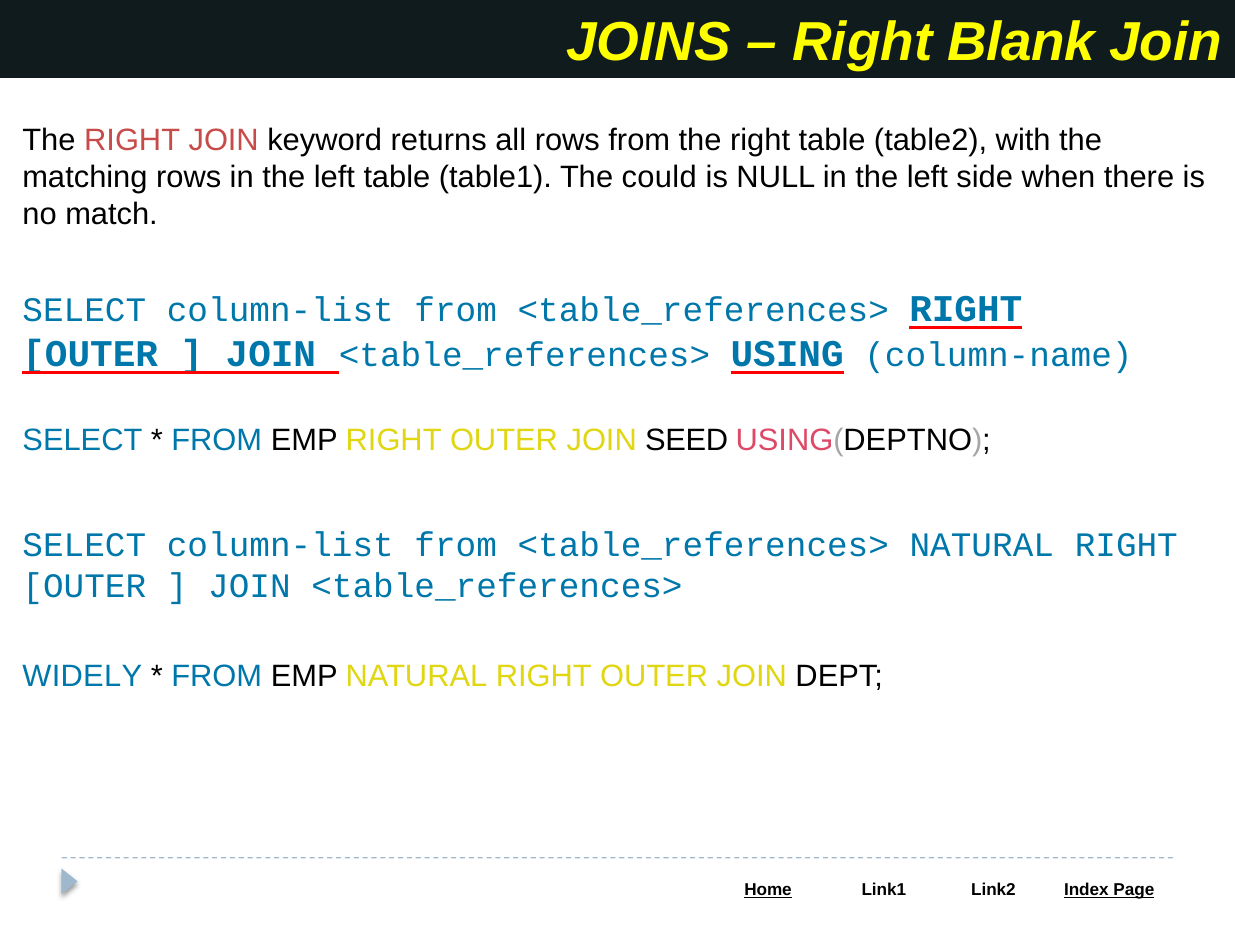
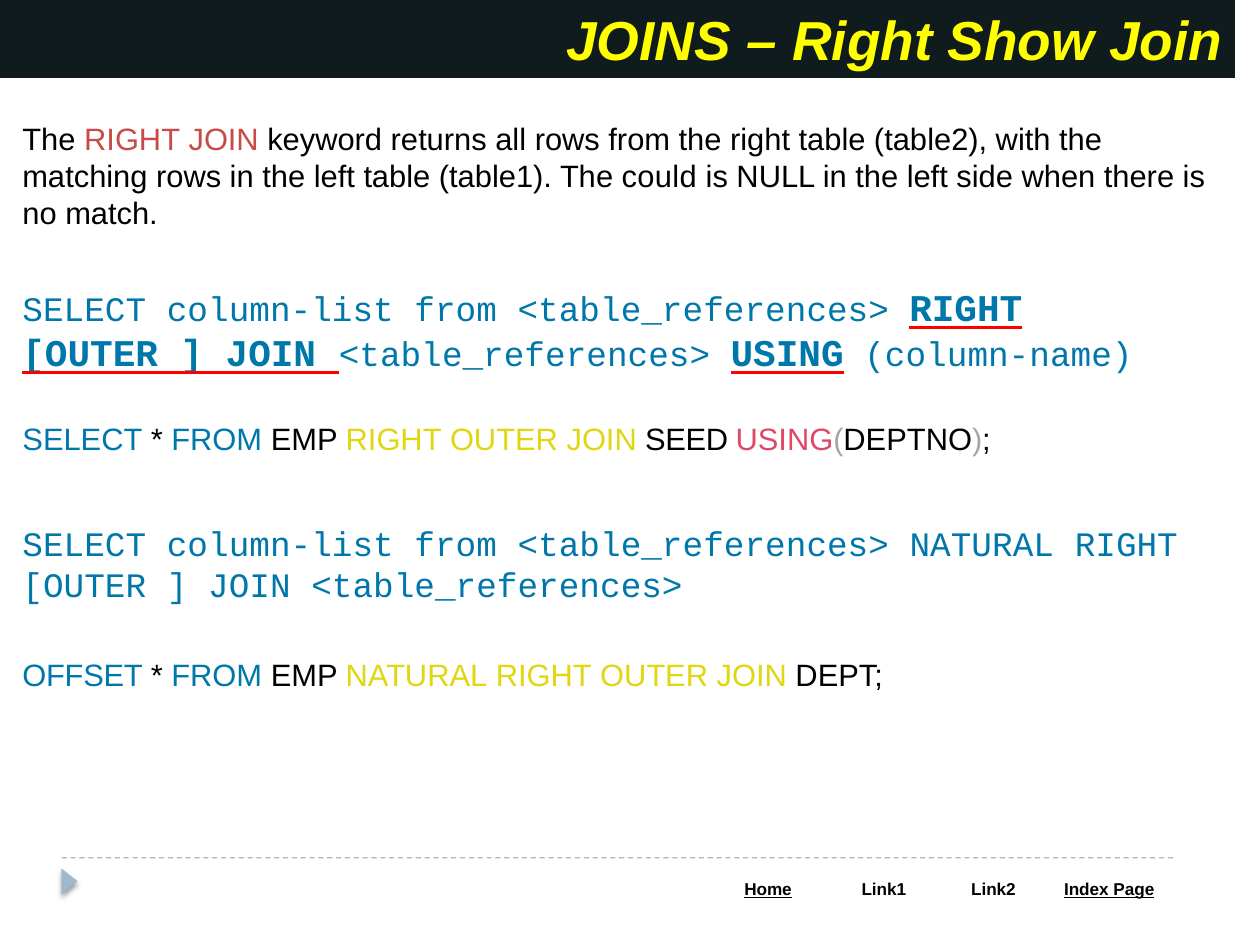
Blank: Blank -> Show
WIDELY: WIDELY -> OFFSET
